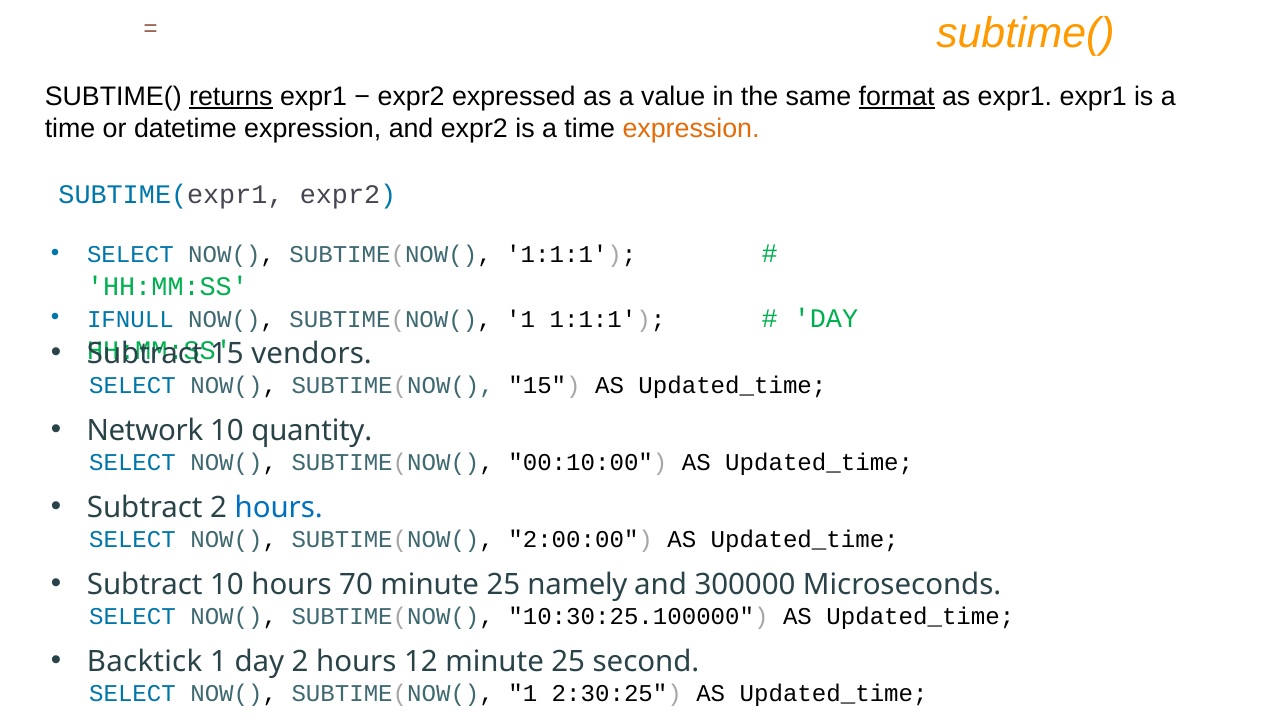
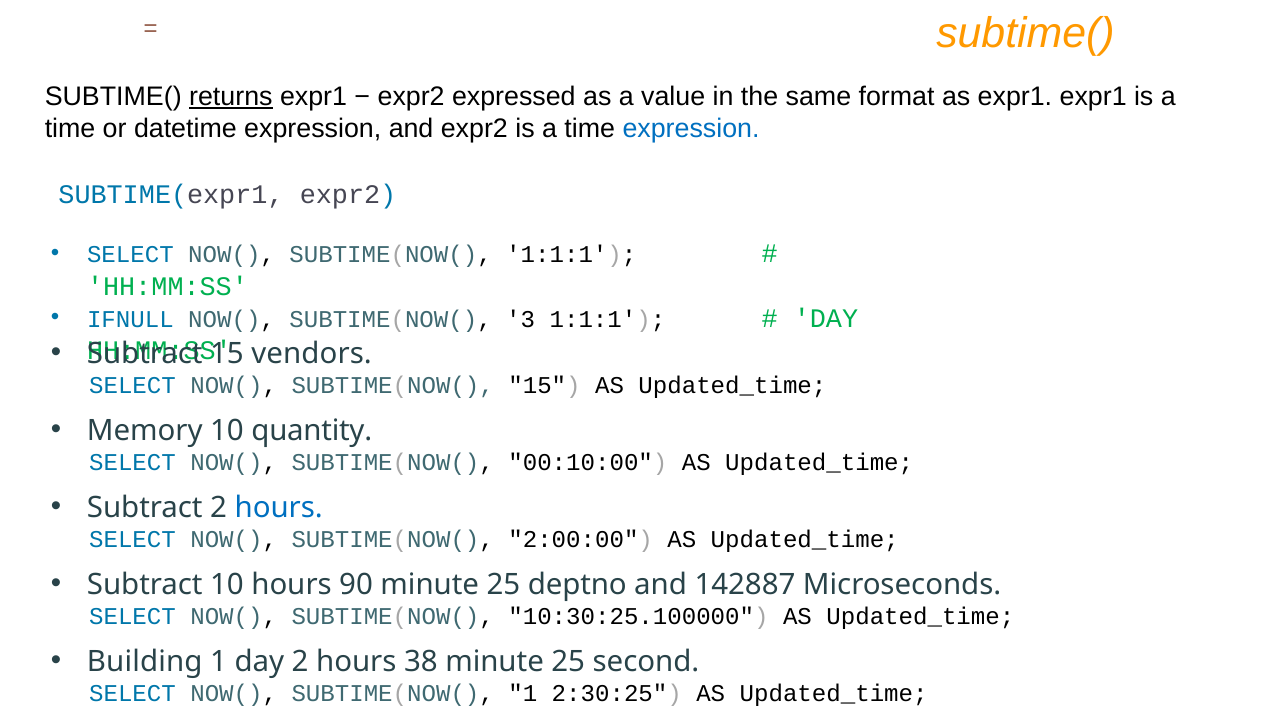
format underline: present -> none
expression at (691, 129) colour: orange -> blue
1 at (521, 319): 1 -> 3
Network: Network -> Memory
70: 70 -> 90
namely: namely -> deptno
300000: 300000 -> 142887
Backtick: Backtick -> Building
12: 12 -> 38
